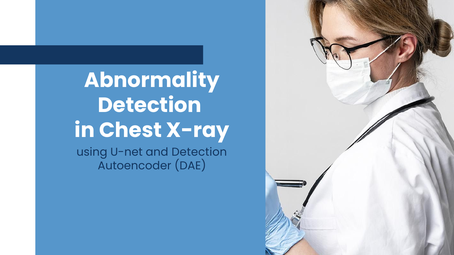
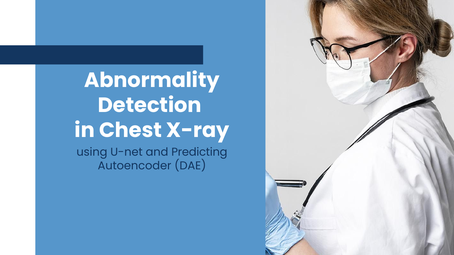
and Detection: Detection -> Predicting
